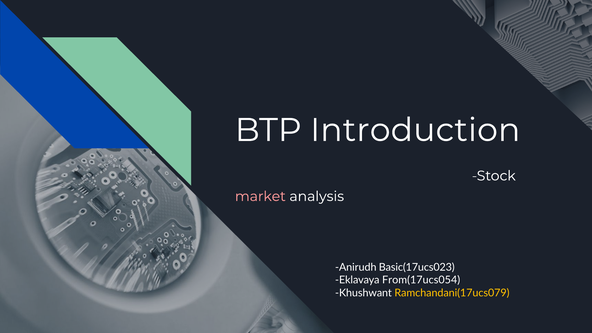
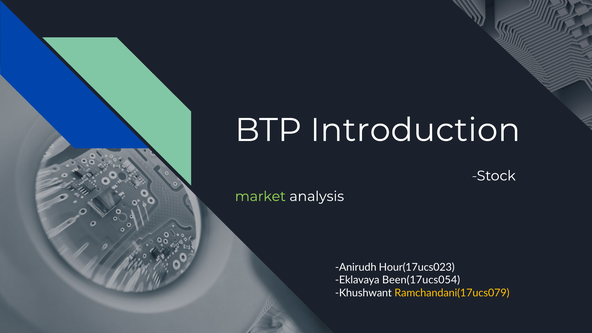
market colour: pink -> light green
Basic(17ucs023: Basic(17ucs023 -> Hour(17ucs023
From(17ucs054: From(17ucs054 -> Been(17ucs054
